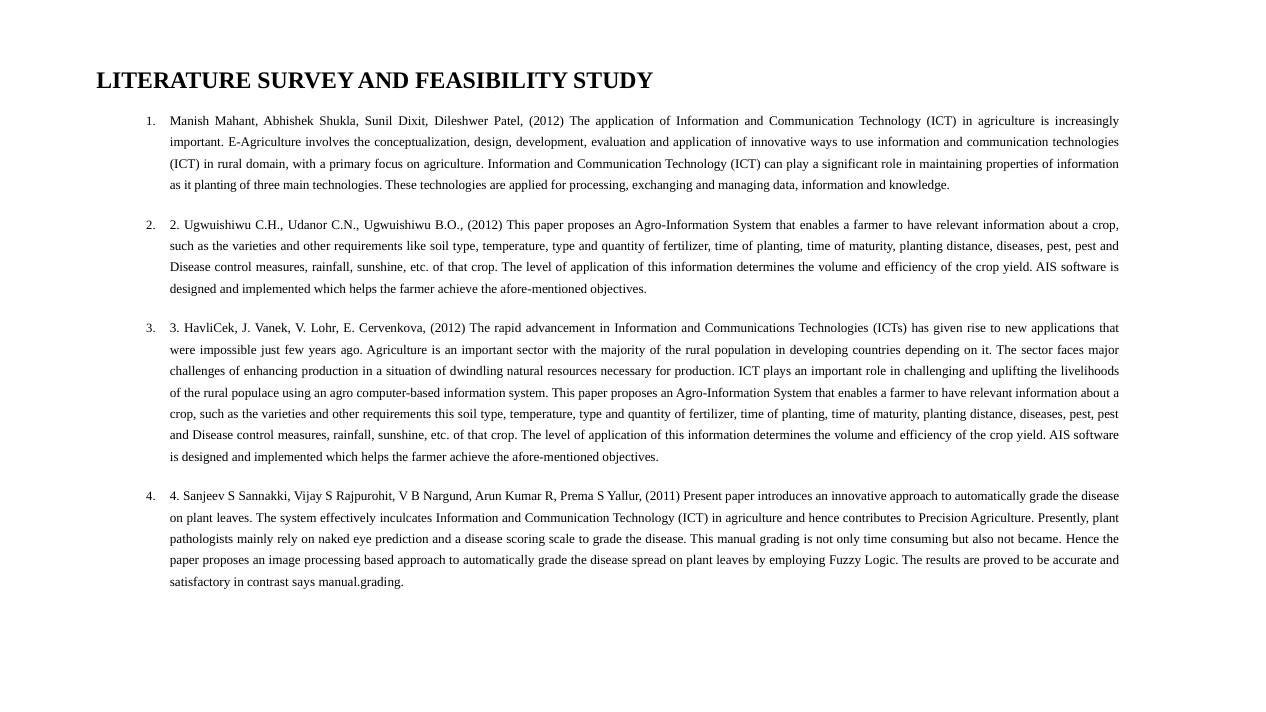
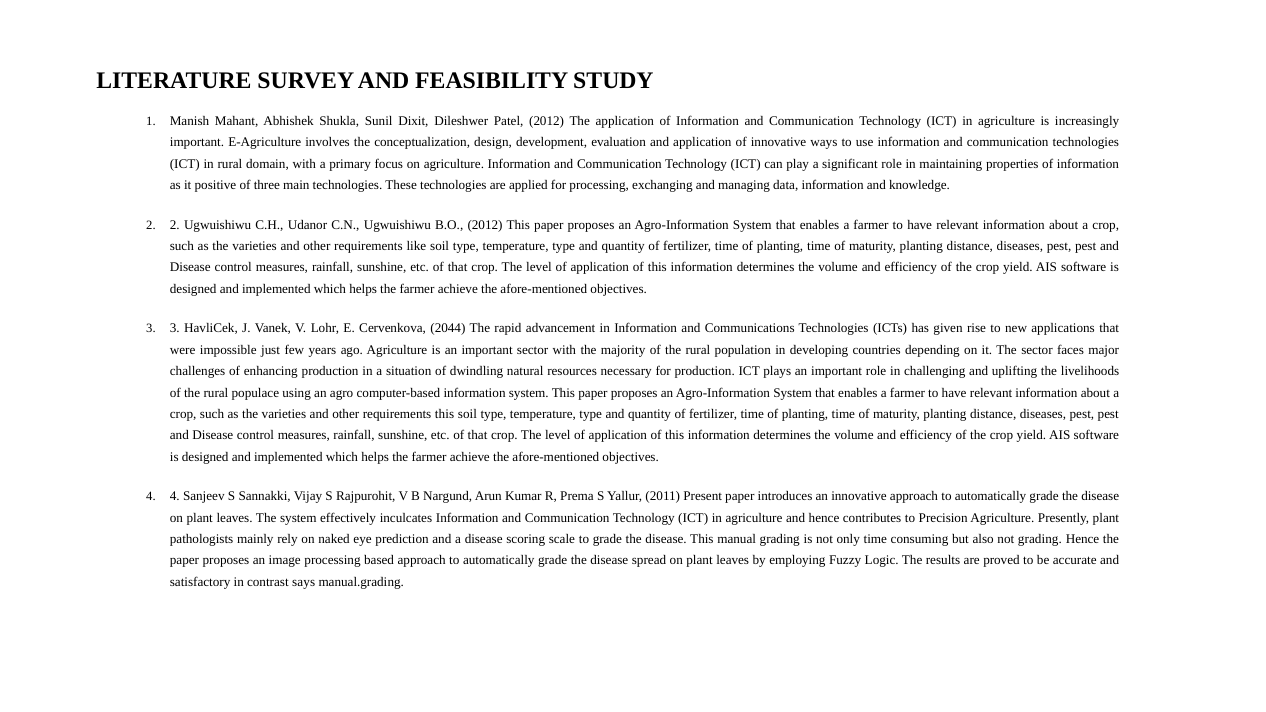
it planting: planting -> positive
Cervenkova 2012: 2012 -> 2044
not became: became -> grading
